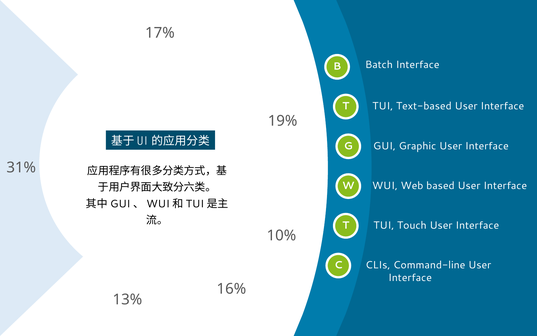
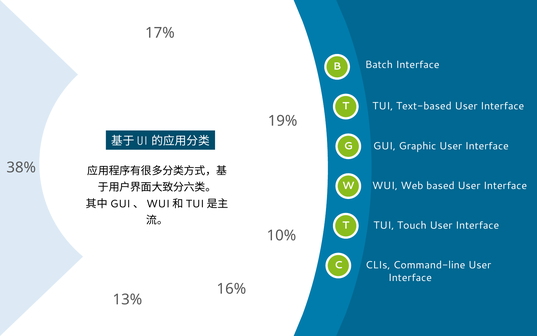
31%: 31% -> 38%
